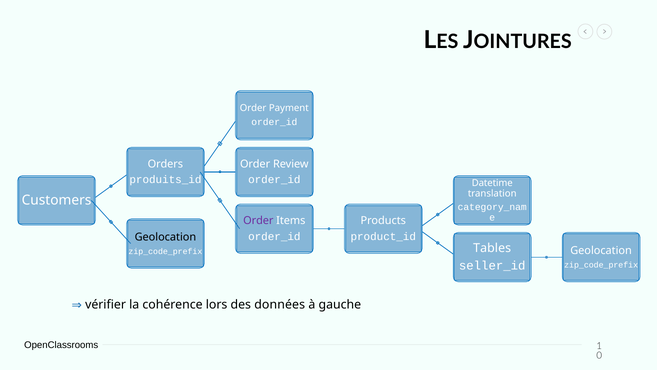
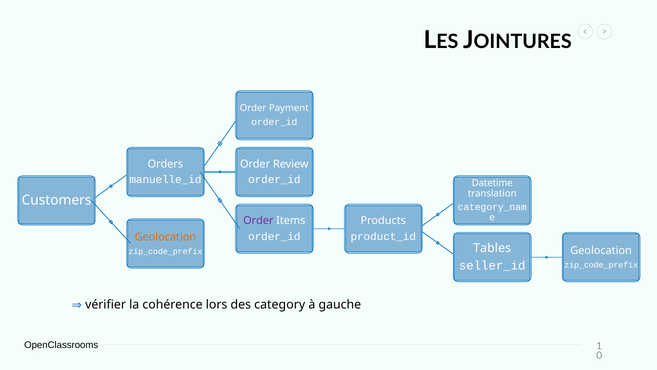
produits_id: produits_id -> manuelle_id
Geolocation at (165, 237) colour: black -> orange
données: données -> category
